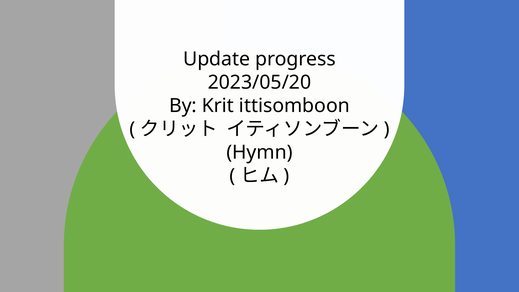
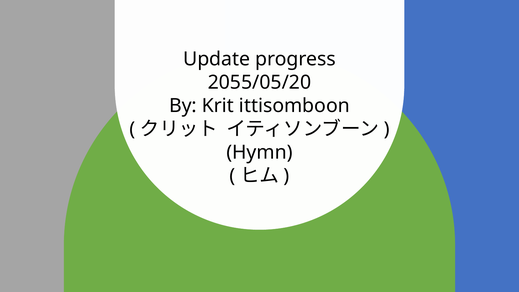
2023/05/20: 2023/05/20 -> 2055/05/20
